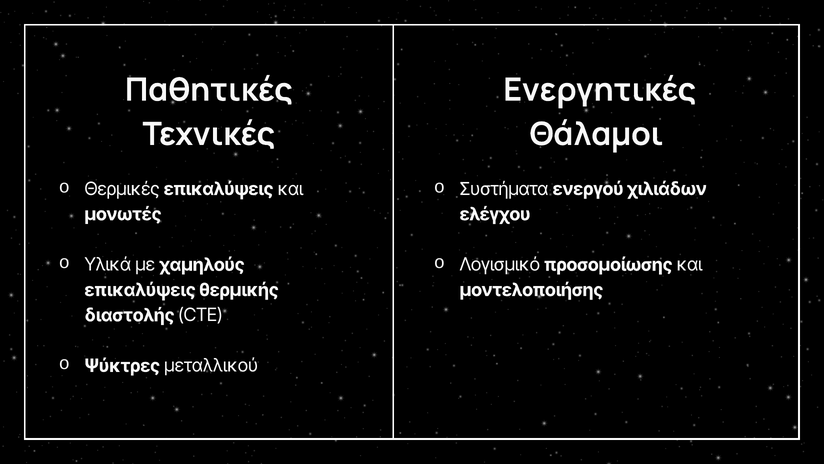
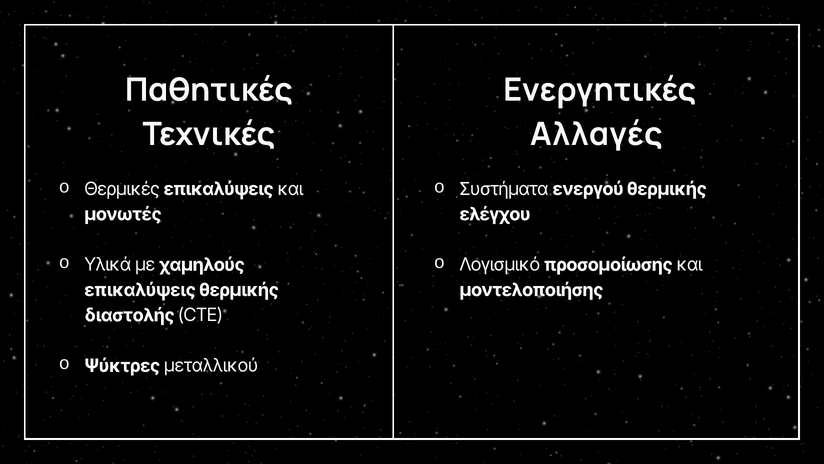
Θάλαμοι: Θάλαμοι -> Αλλαγές
ενεργού χιλιάδων: χιλιάδων -> θερμικής
